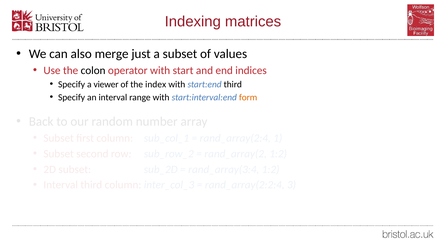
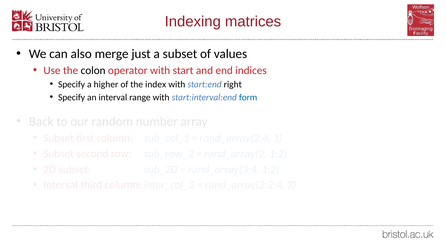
viewer: viewer -> higher
start:end third: third -> right
form colour: orange -> blue
